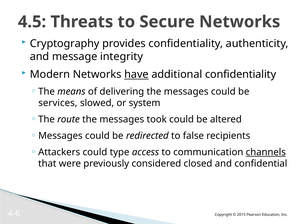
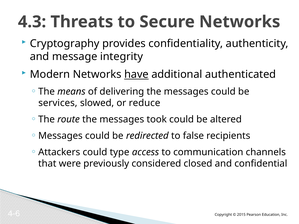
4.5: 4.5 -> 4.3
additional confidentiality: confidentiality -> authenticated
system: system -> reduce
channels underline: present -> none
